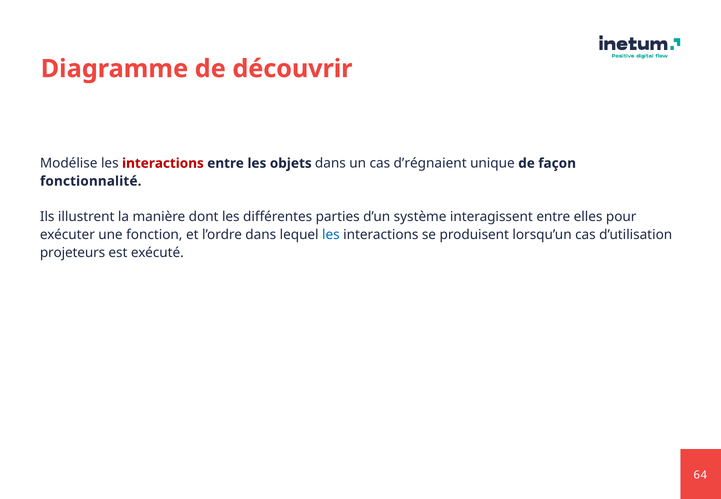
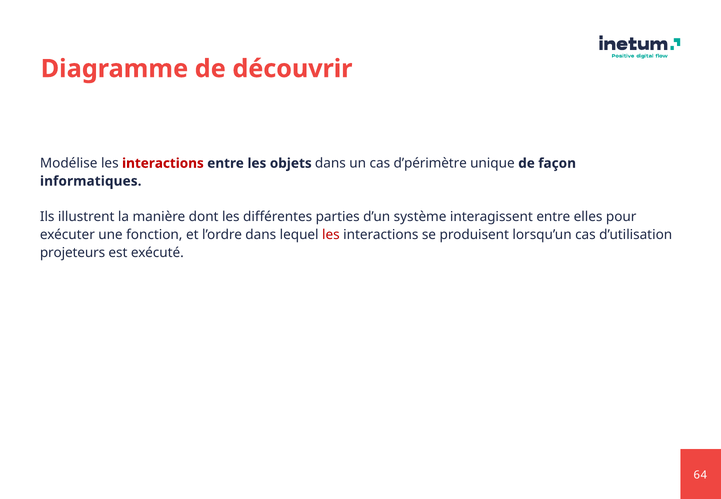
d’régnaient: d’régnaient -> d’périmètre
fonctionnalité: fonctionnalité -> informatiques
les at (331, 235) colour: blue -> red
